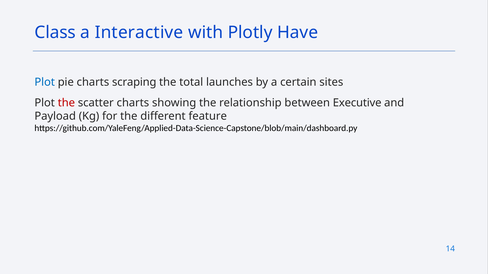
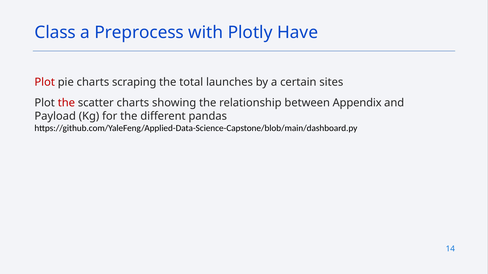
Interactive: Interactive -> Preprocess
Plot at (45, 82) colour: blue -> red
Executive: Executive -> Appendix
feature: feature -> pandas
